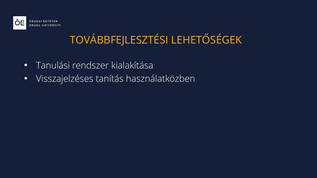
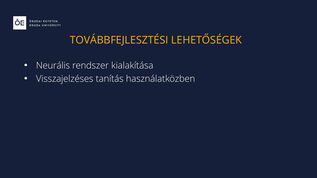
Tanulási: Tanulási -> Neurális
